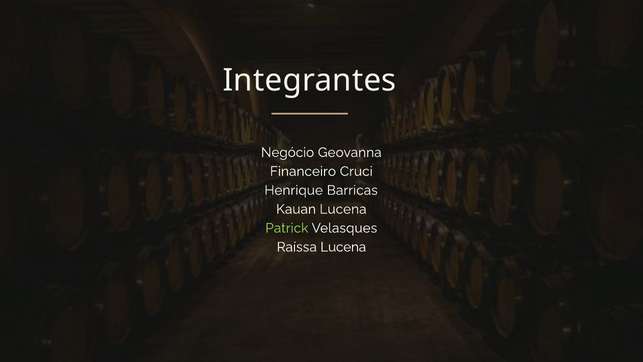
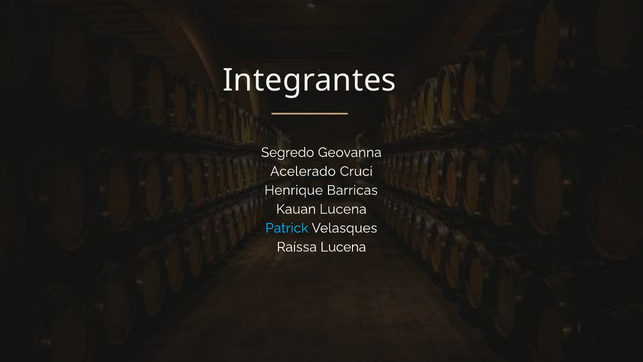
Negócio: Negócio -> Segredo
Financeiro: Financeiro -> Acelerado
Patrick colour: light green -> light blue
